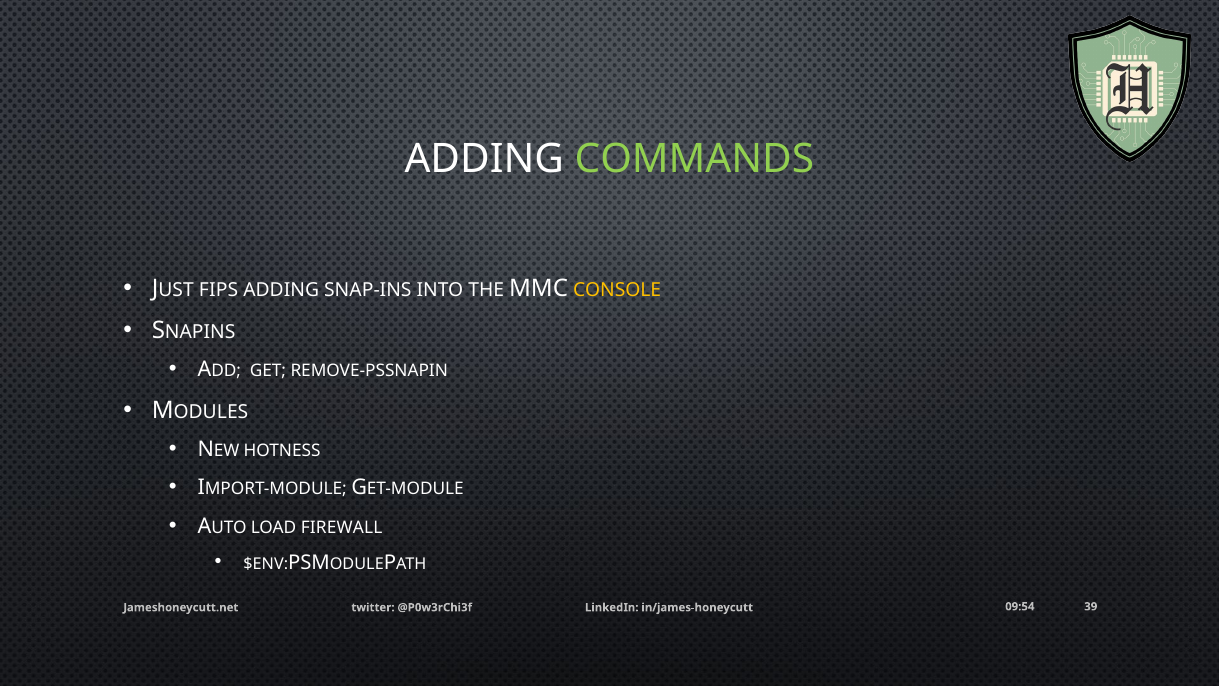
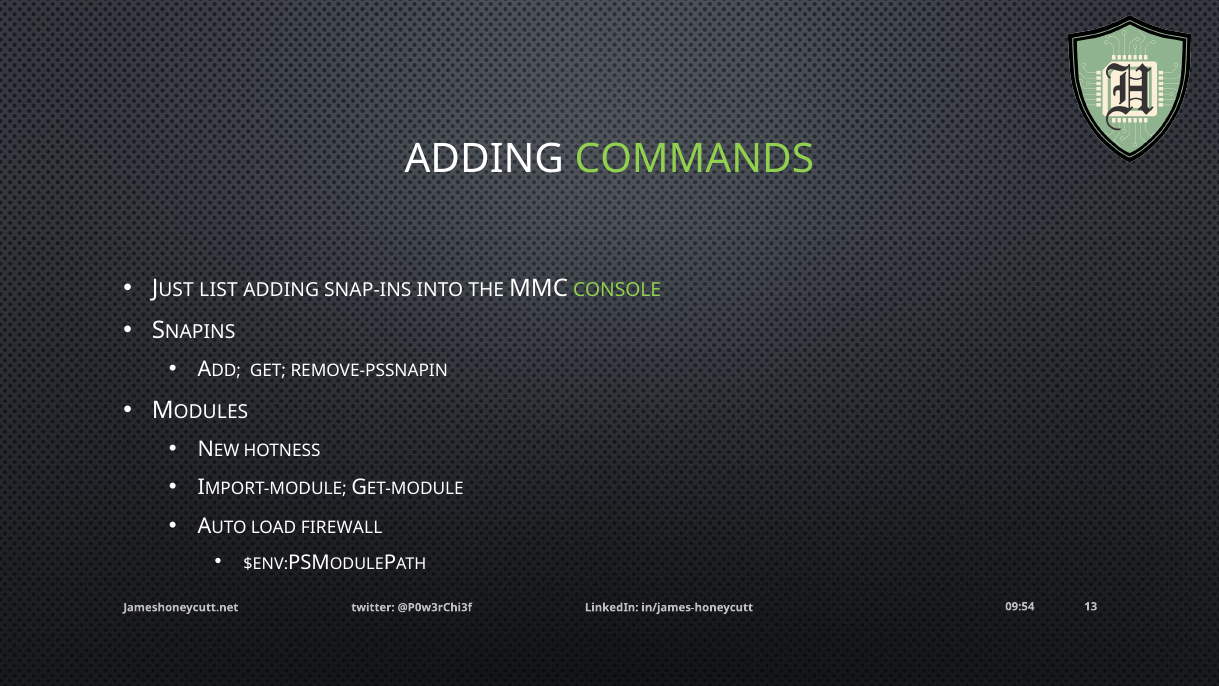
FIPS: FIPS -> LIST
CONSOLE colour: yellow -> light green
39: 39 -> 13
